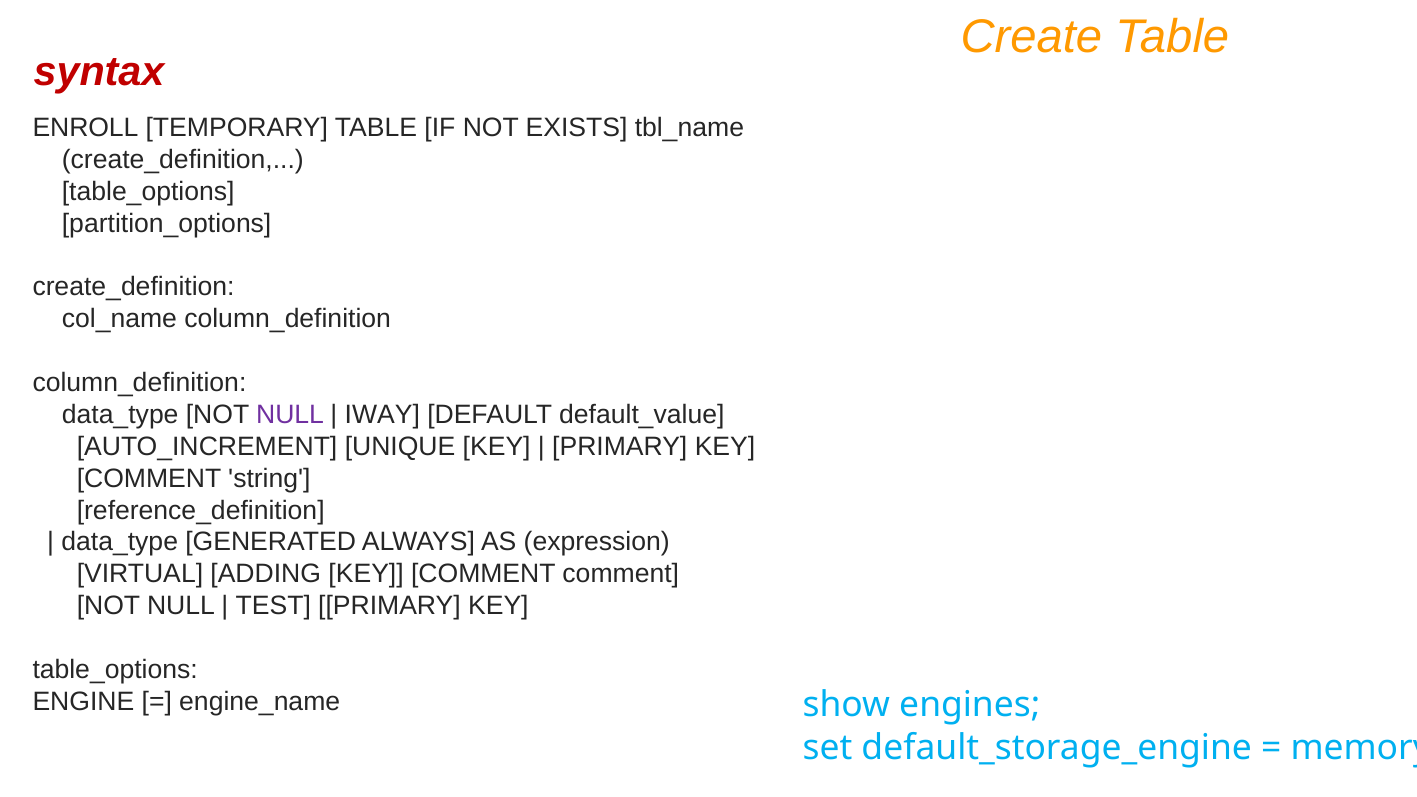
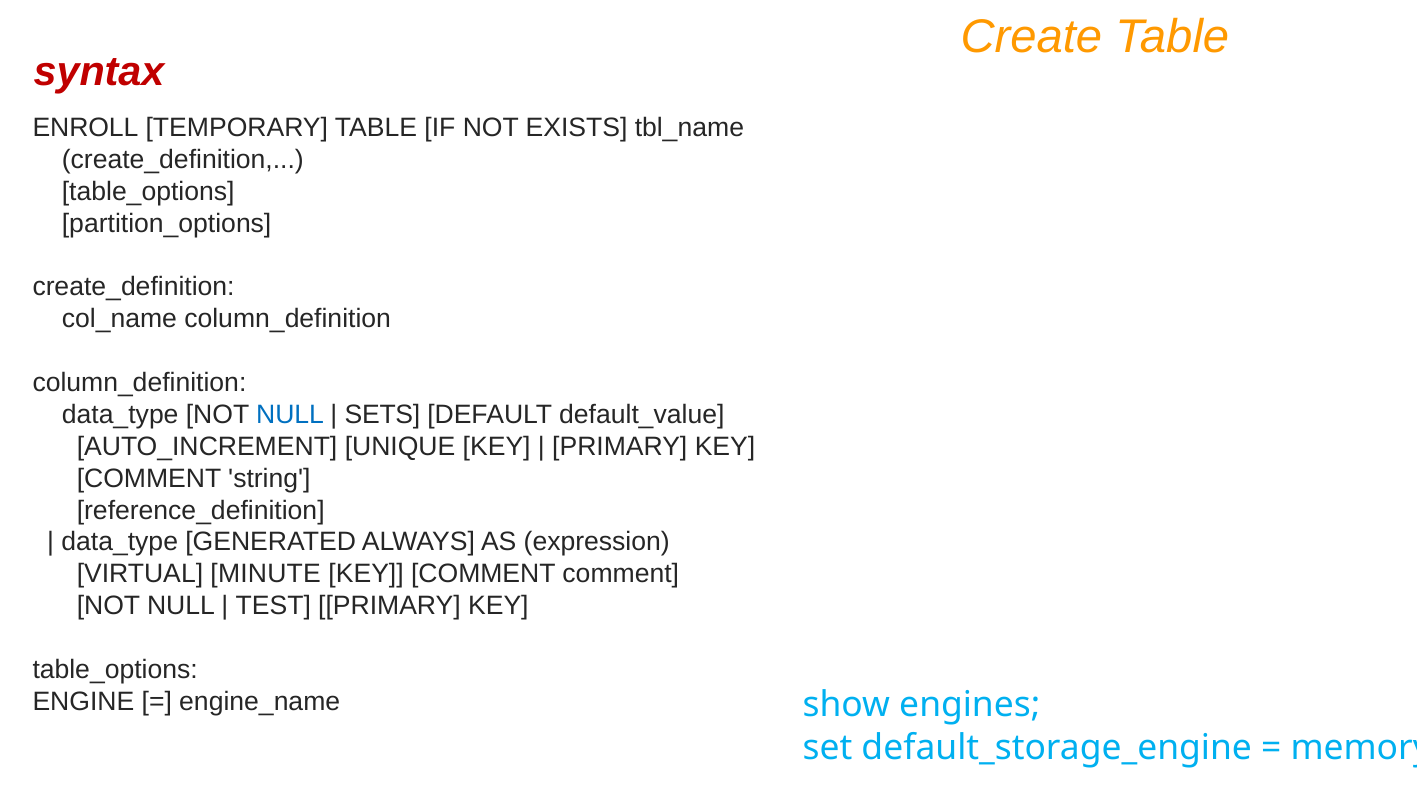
NULL at (290, 415) colour: purple -> blue
IWAY: IWAY -> SETS
ADDING: ADDING -> MINUTE
